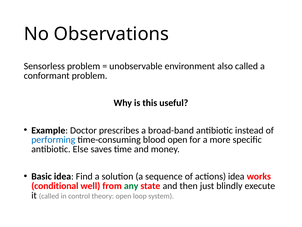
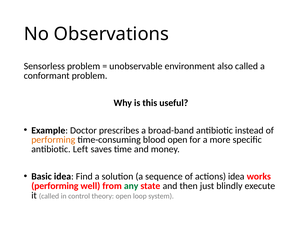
performing at (53, 139) colour: blue -> orange
Else: Else -> Left
conditional at (55, 186): conditional -> performing
